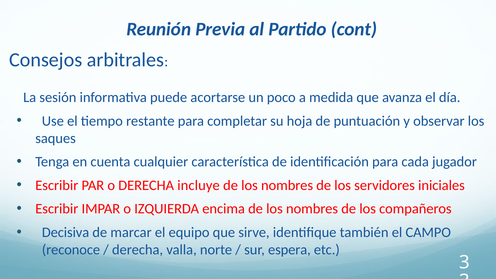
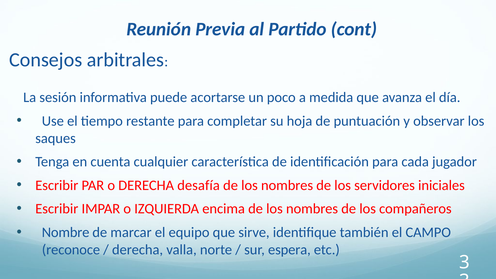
incluye: incluye -> desafía
Decisiva: Decisiva -> Nombre
